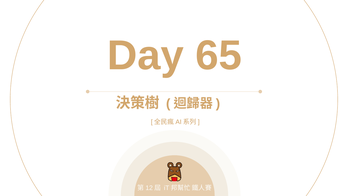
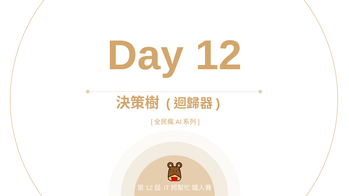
65: 65 -> 12
